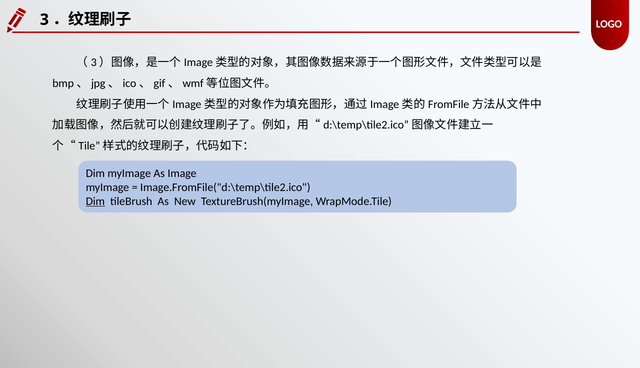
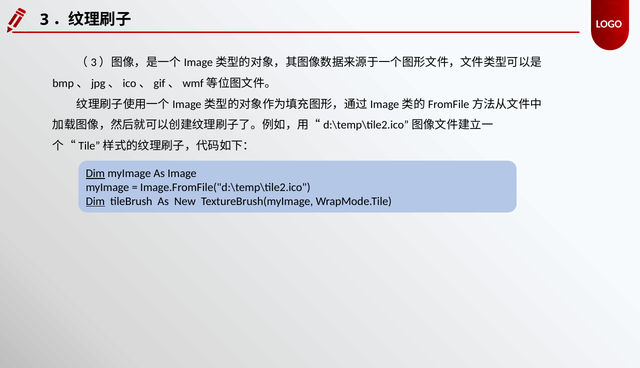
Dim at (95, 174) underline: none -> present
